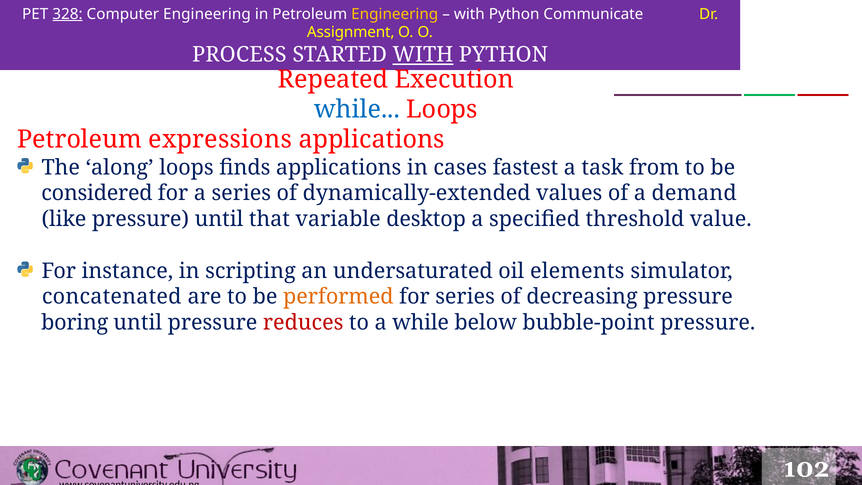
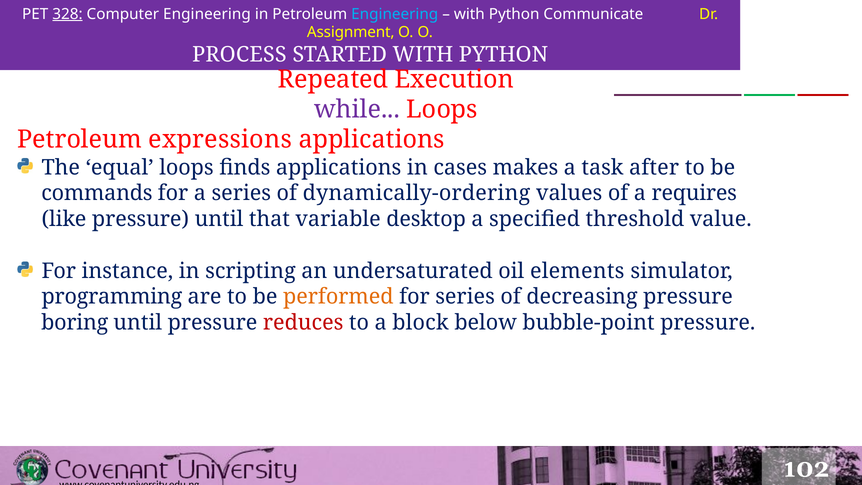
Engineering at (395, 14) colour: yellow -> light blue
WITH at (423, 55) underline: present -> none
while at (357, 109) colour: blue -> purple
along: along -> equal
fastest: fastest -> makes
from: from -> after
considered: considered -> commands
dynamically-extended: dynamically-extended -> dynamically-ordering
demand: demand -> requires
concatenated: concatenated -> programming
a while: while -> block
